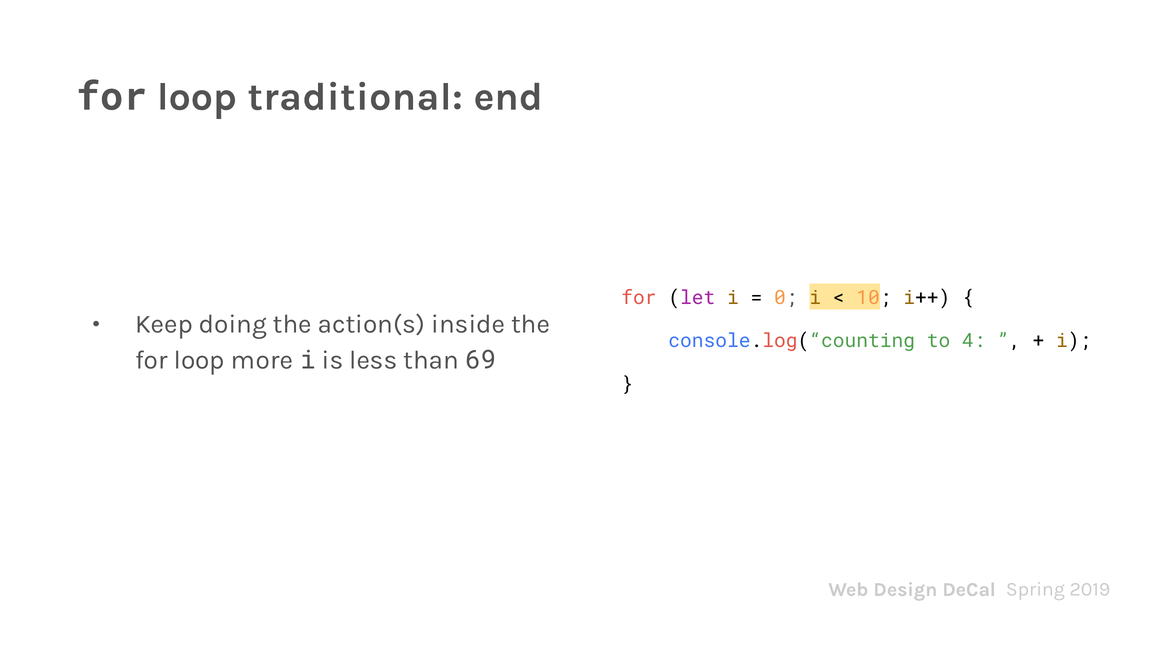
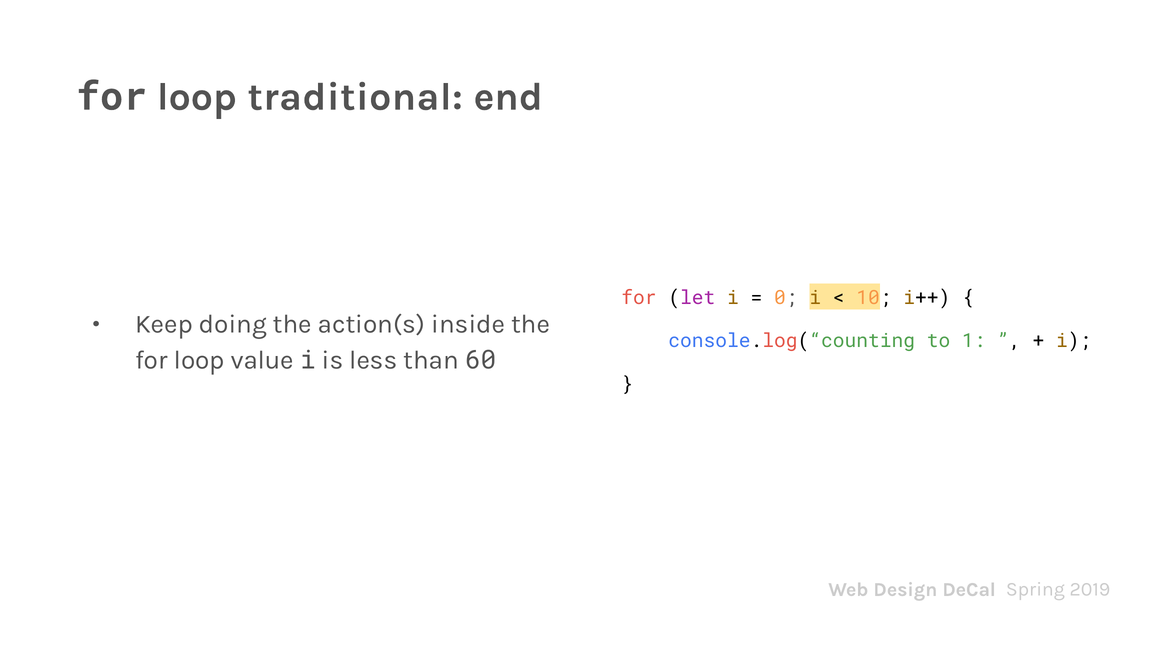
4: 4 -> 1
more: more -> value
69: 69 -> 60
